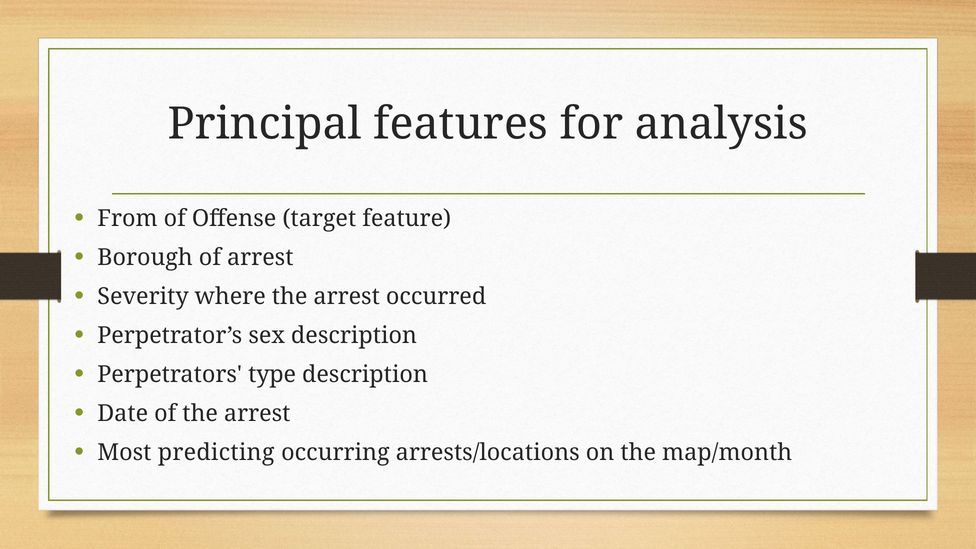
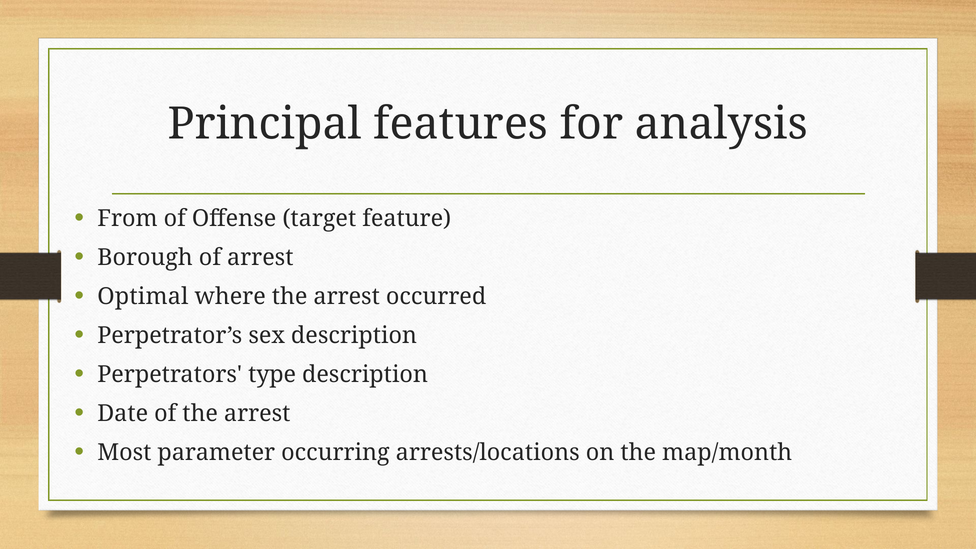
Severity: Severity -> Optimal
predicting: predicting -> parameter
